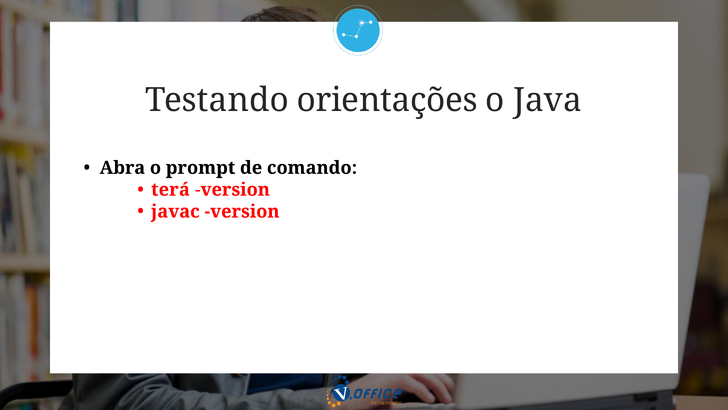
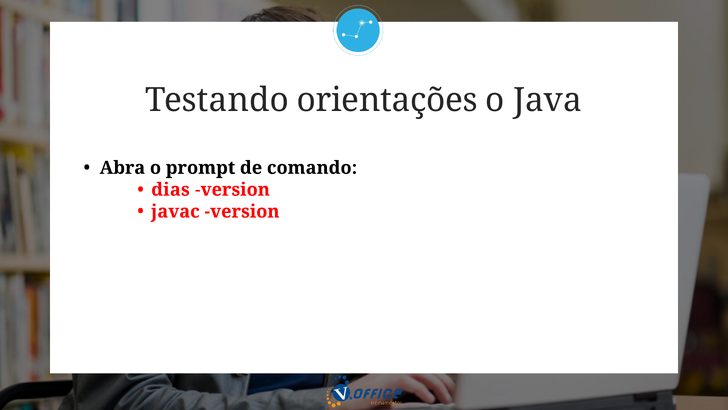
terá: terá -> dias
